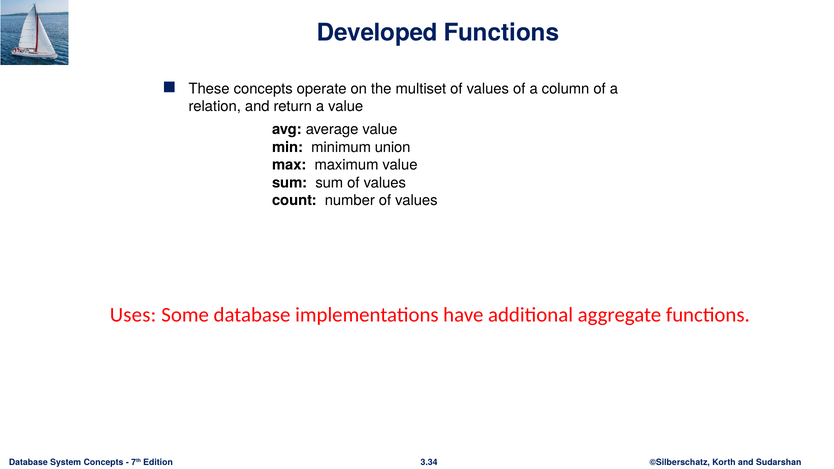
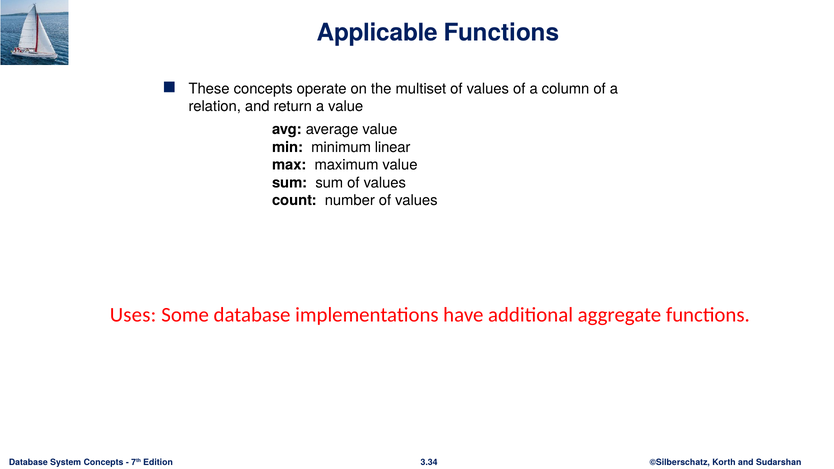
Developed: Developed -> Applicable
union: union -> linear
